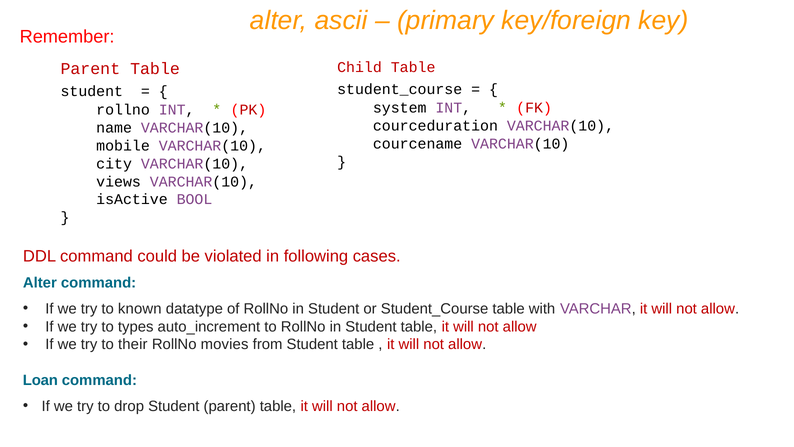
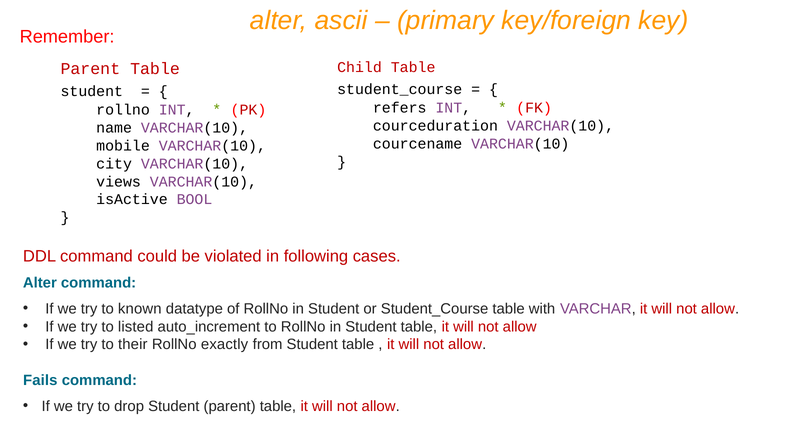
system: system -> refers
types: types -> listed
movies: movies -> exactly
Loan: Loan -> Fails
